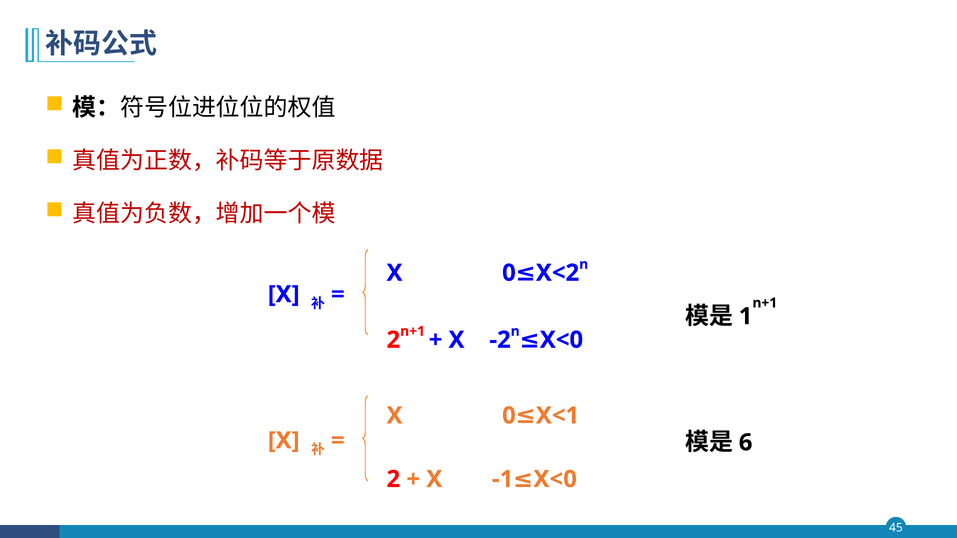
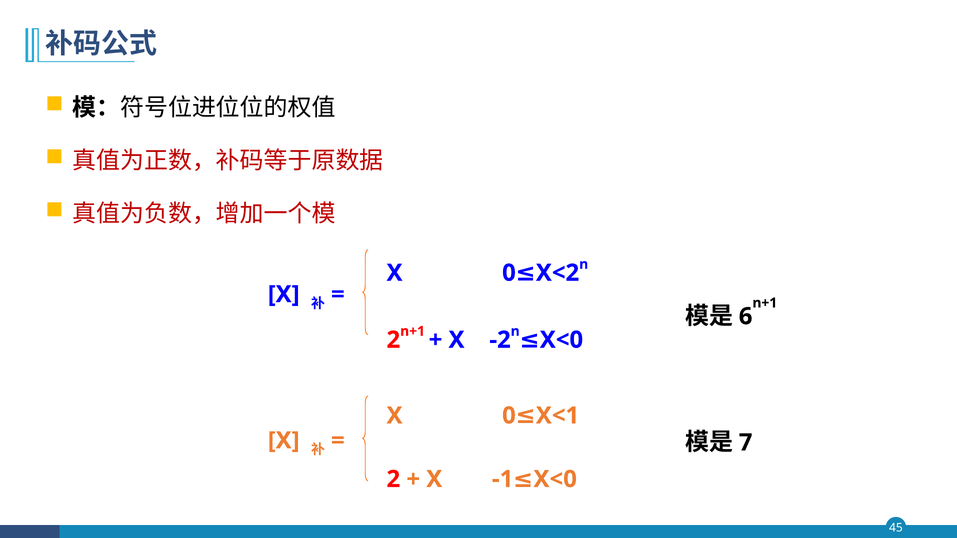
1: 1 -> 6
6: 6 -> 7
